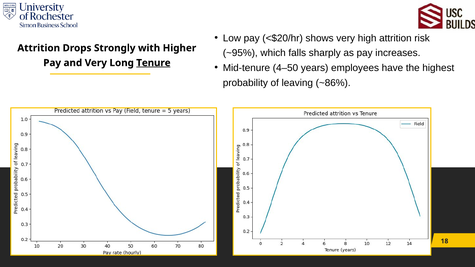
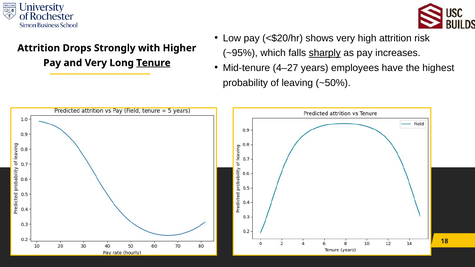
sharply underline: none -> present
4–50: 4–50 -> 4–27
~86%: ~86% -> ~50%
